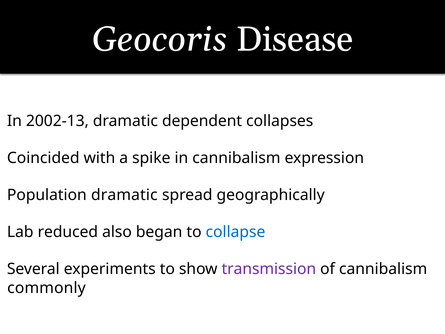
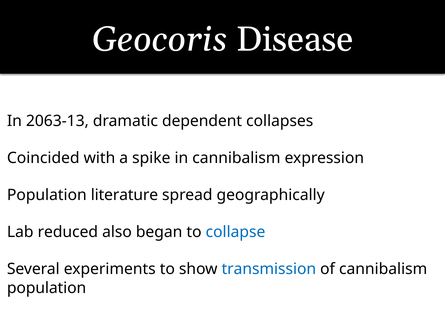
2002-13: 2002-13 -> 2063-13
Population dramatic: dramatic -> literature
transmission colour: purple -> blue
commonly at (46, 288): commonly -> population
